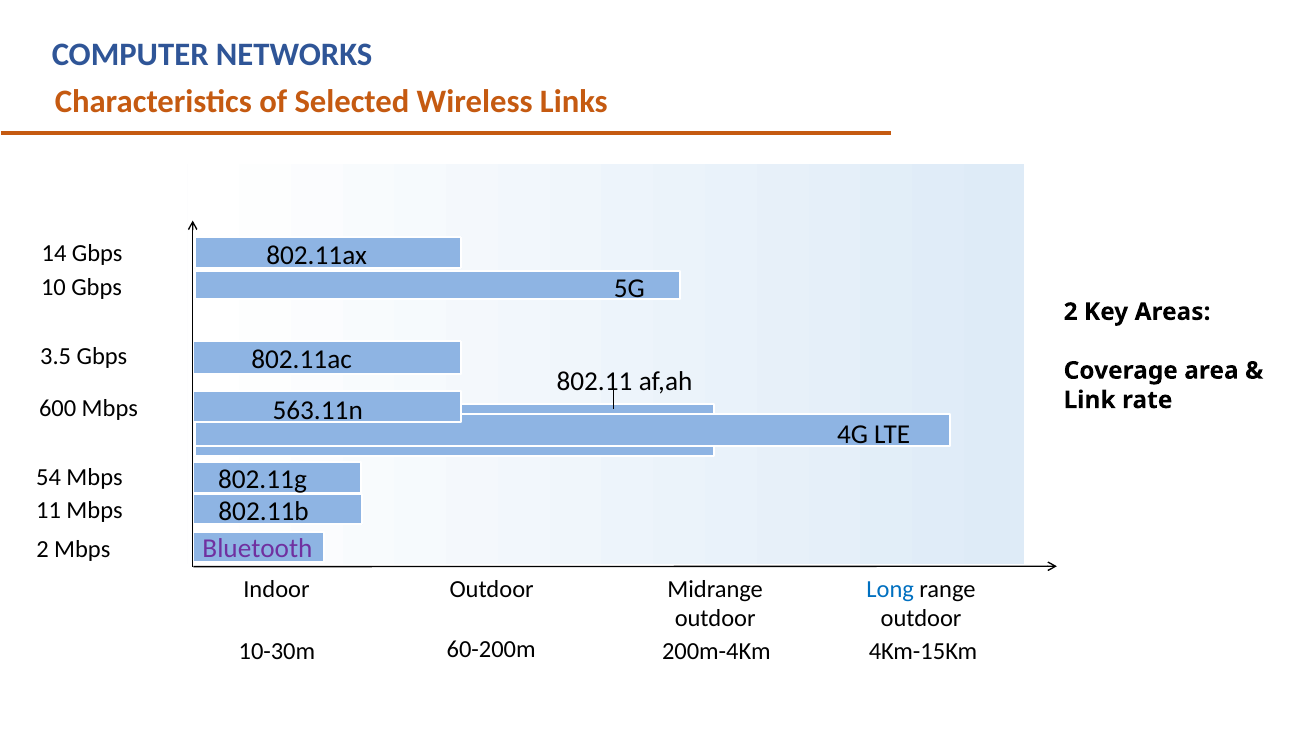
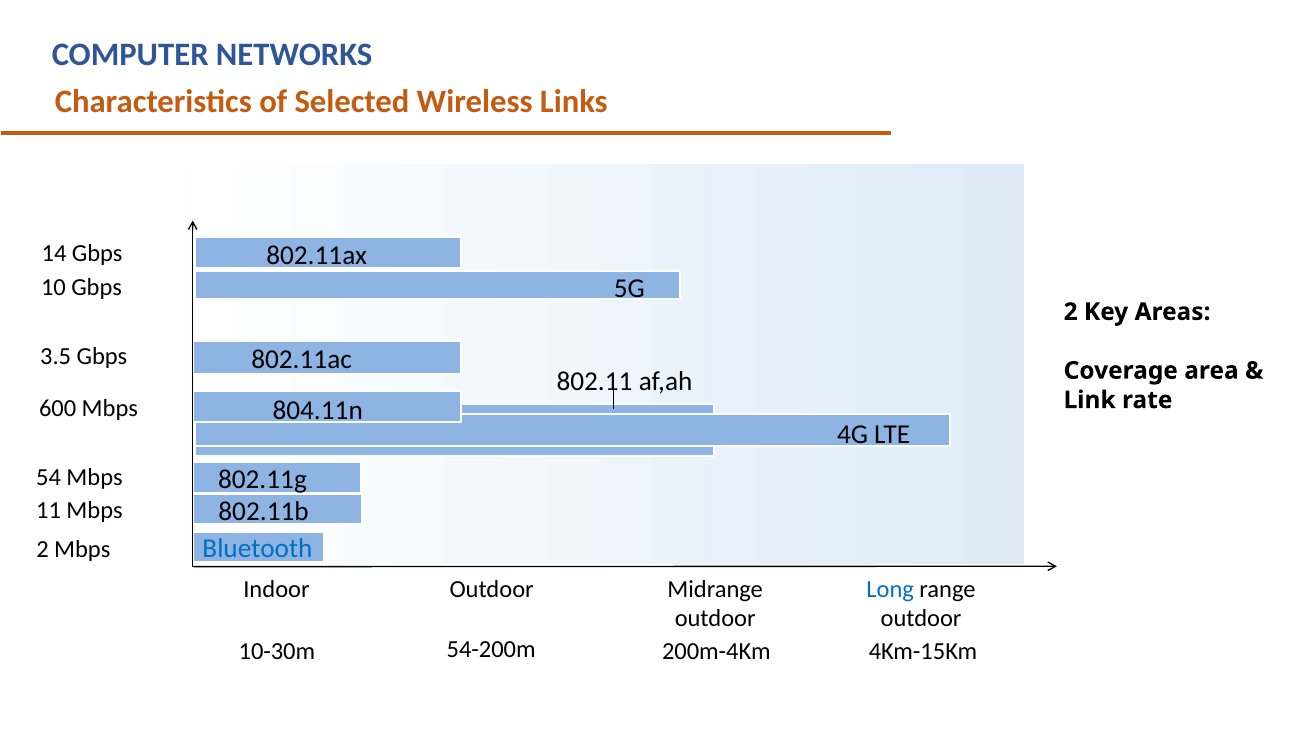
563.11n: 563.11n -> 804.11n
Bluetooth colour: purple -> blue
60-200m: 60-200m -> 54-200m
